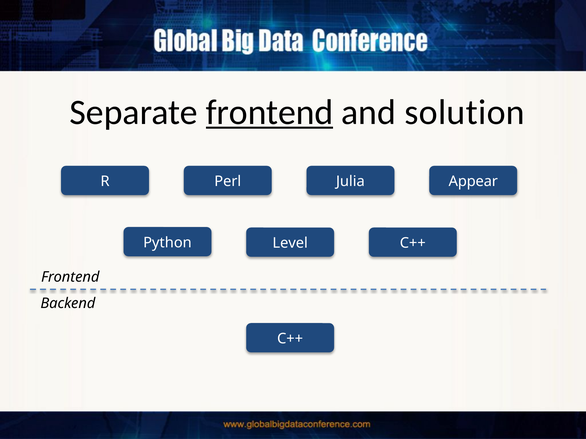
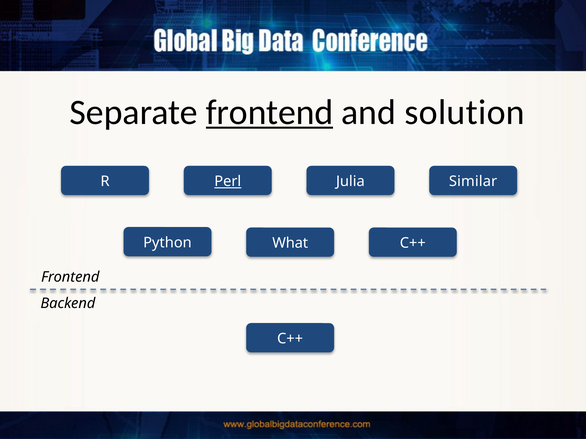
Perl underline: none -> present
Appear: Appear -> Similar
Level: Level -> What
